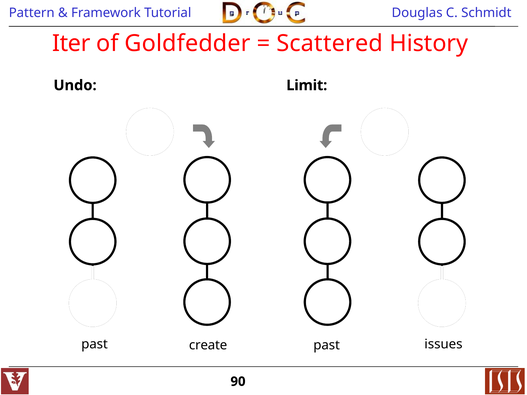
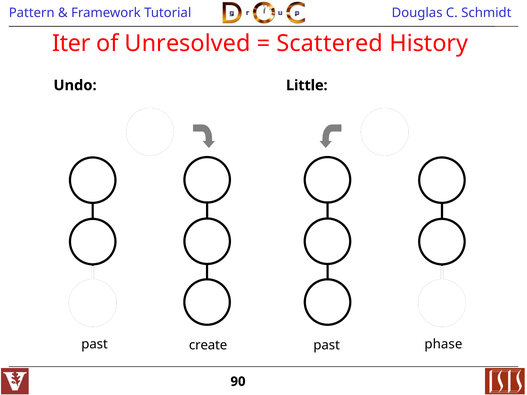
Goldfedder: Goldfedder -> Unresolved
Limit: Limit -> Little
issues: issues -> phase
